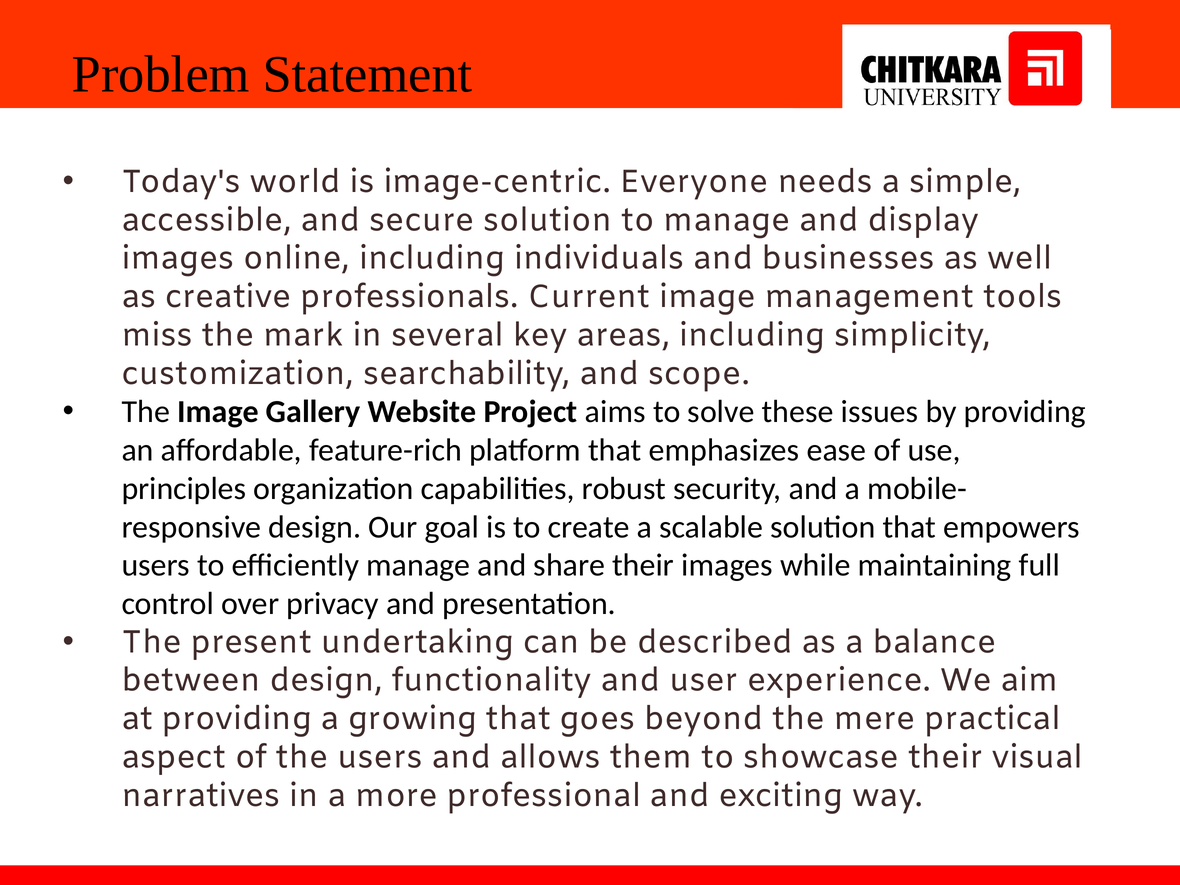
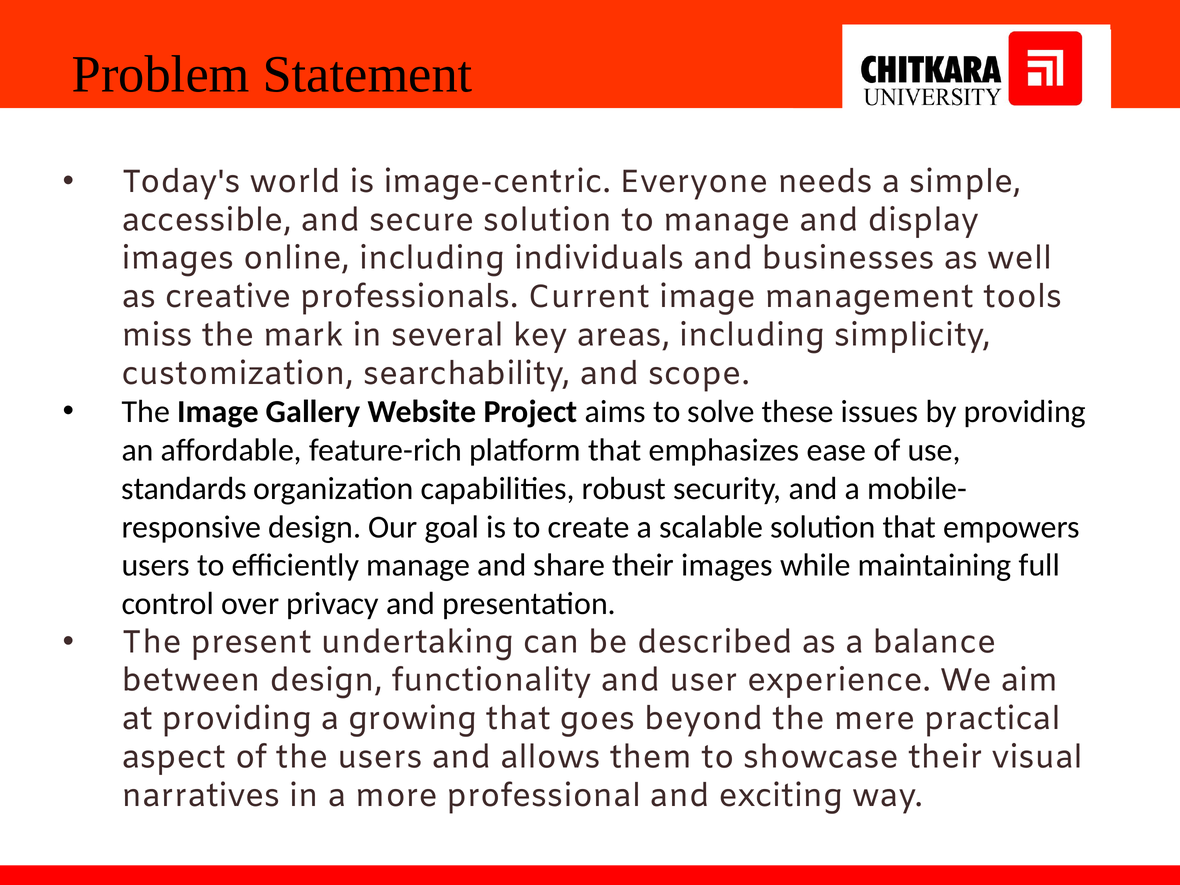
principles: principles -> standards
